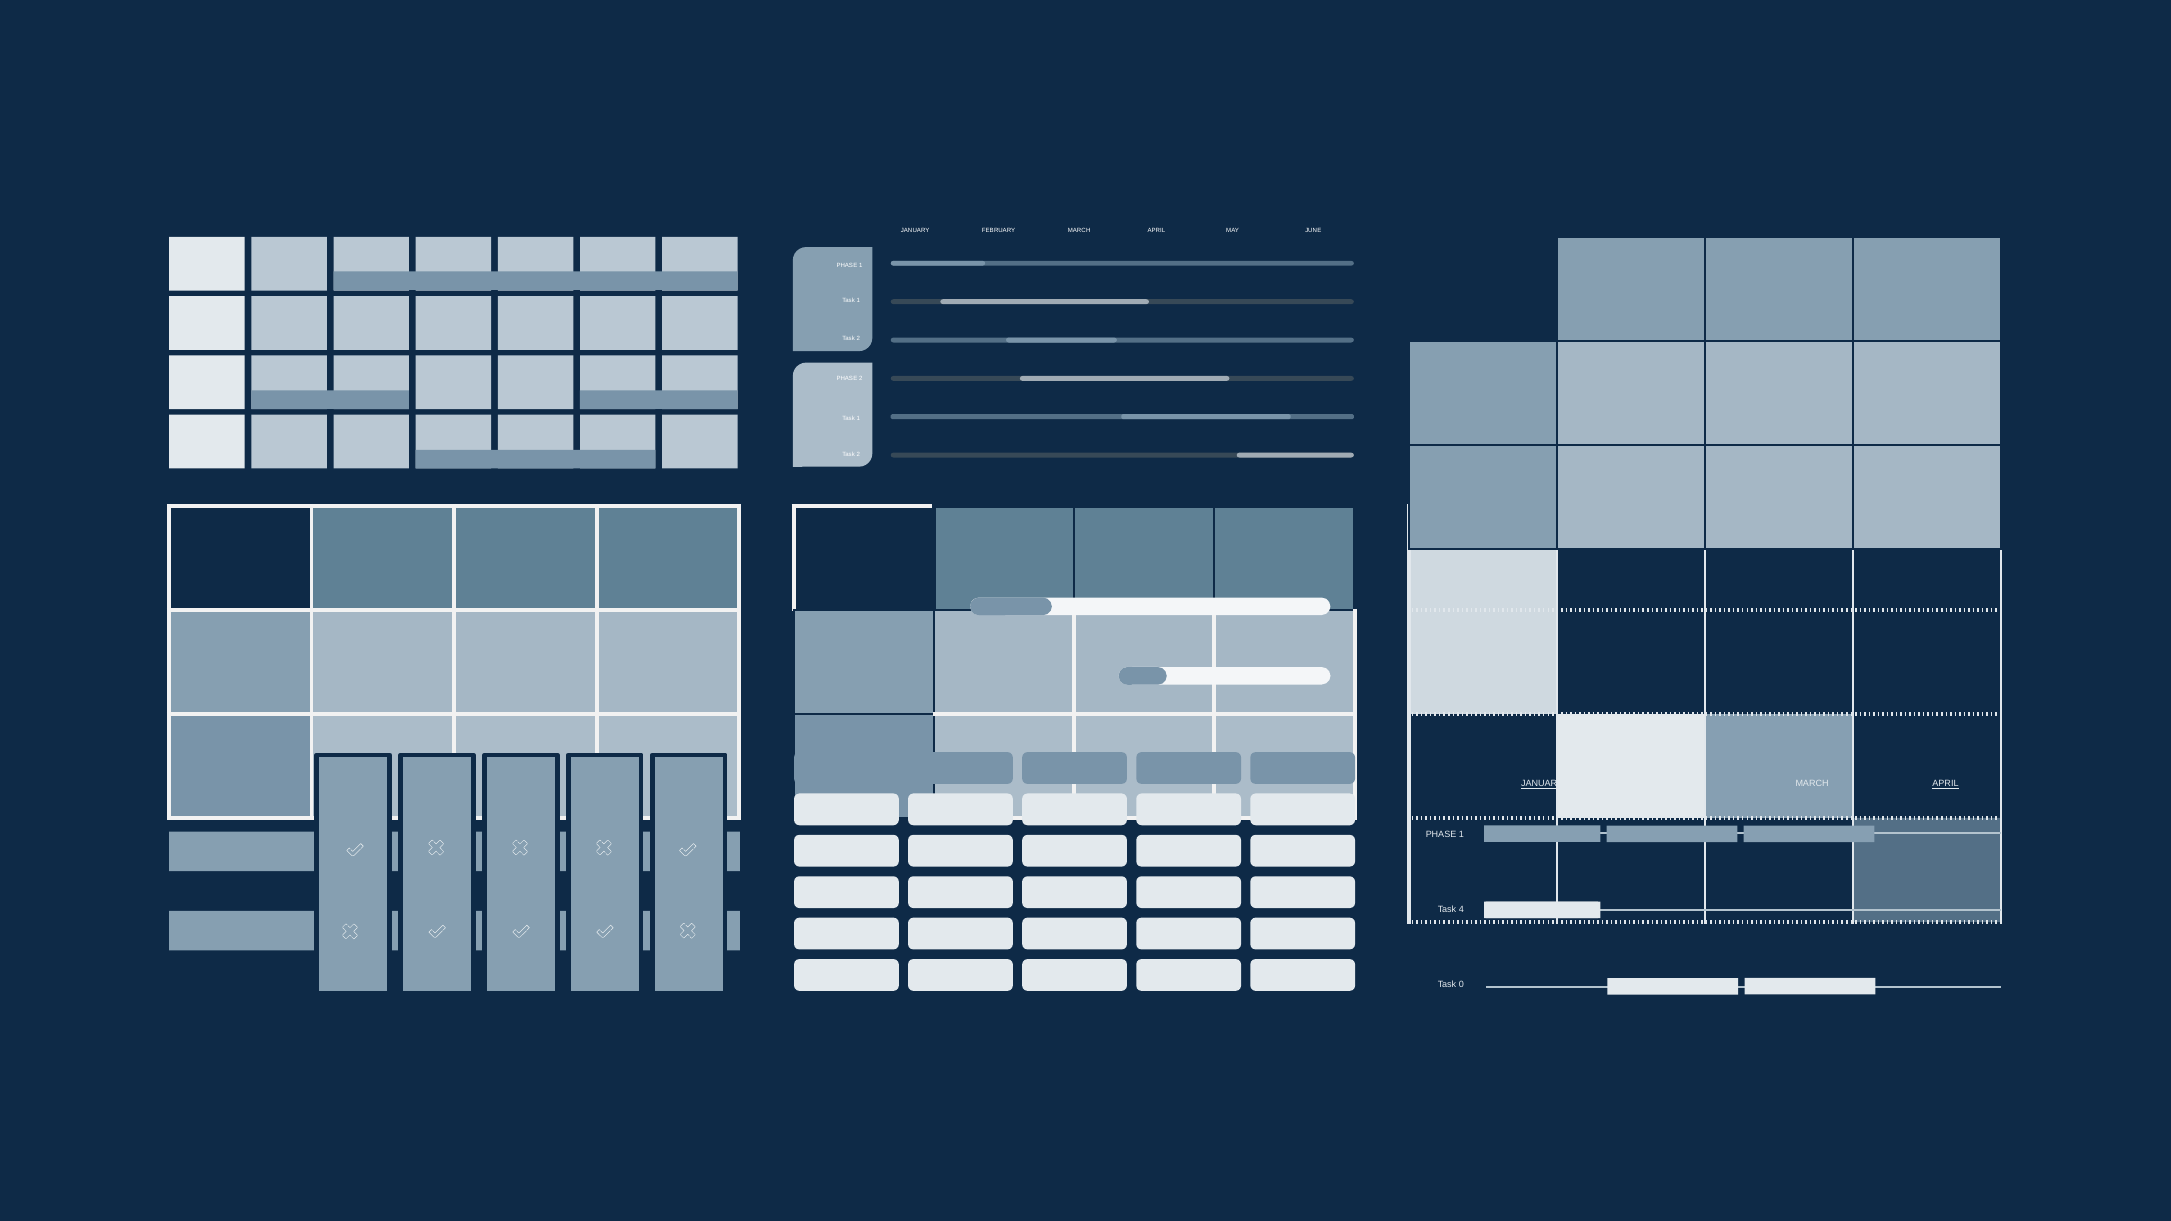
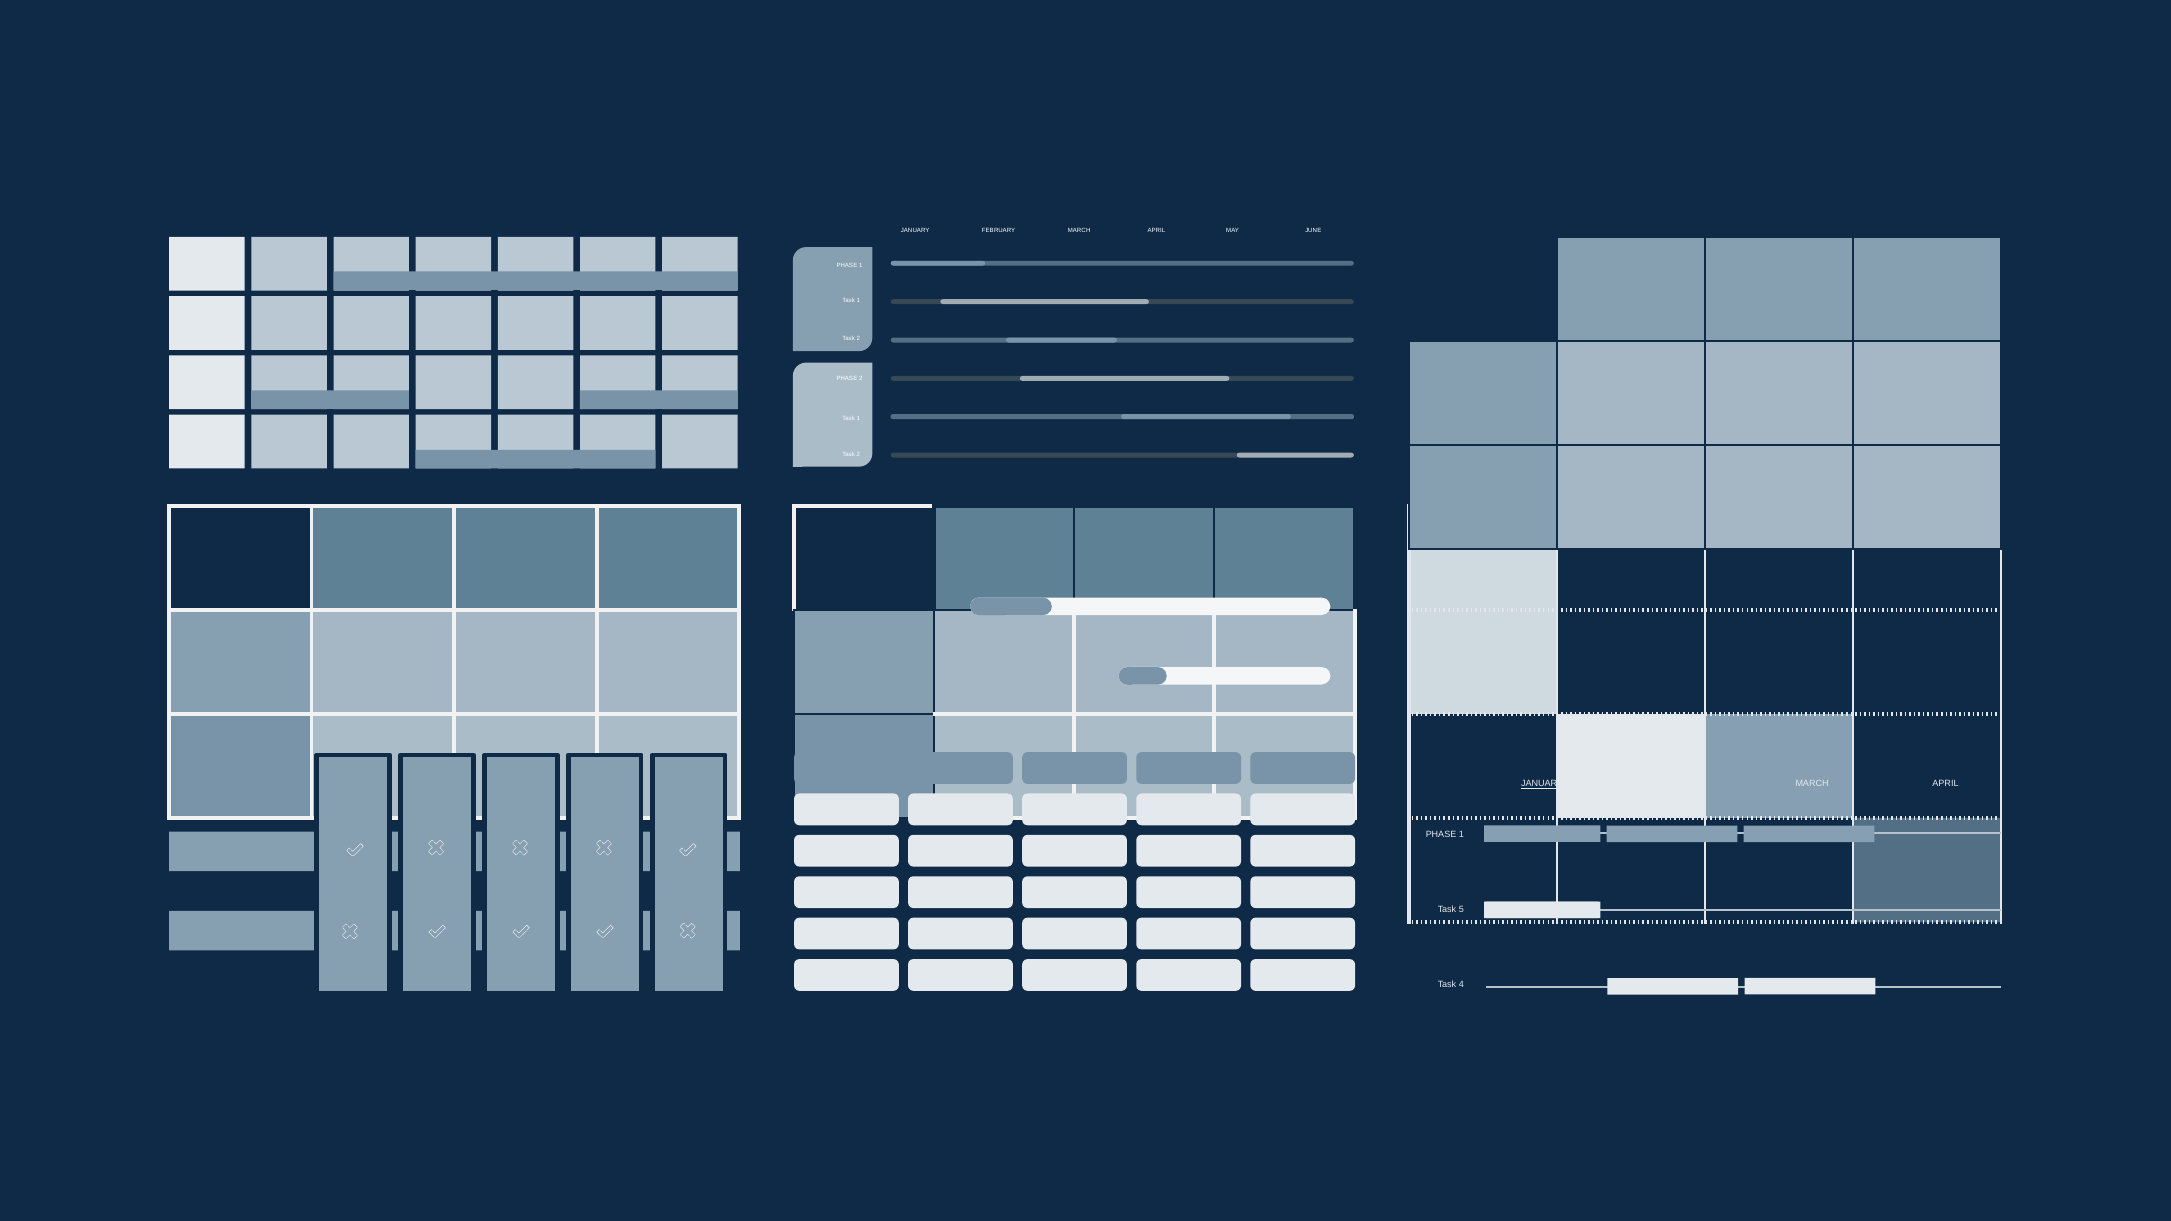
APRIL at (1945, 784) underline: present -> none
4: 4 -> 5
0: 0 -> 4
